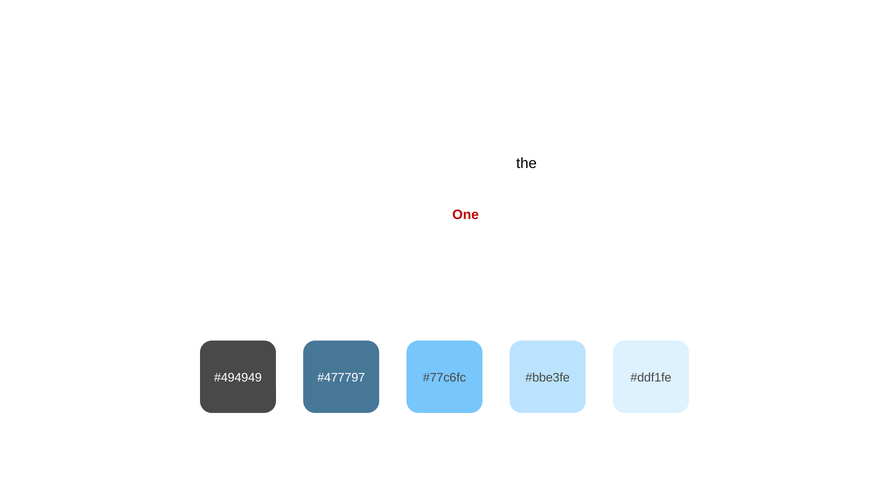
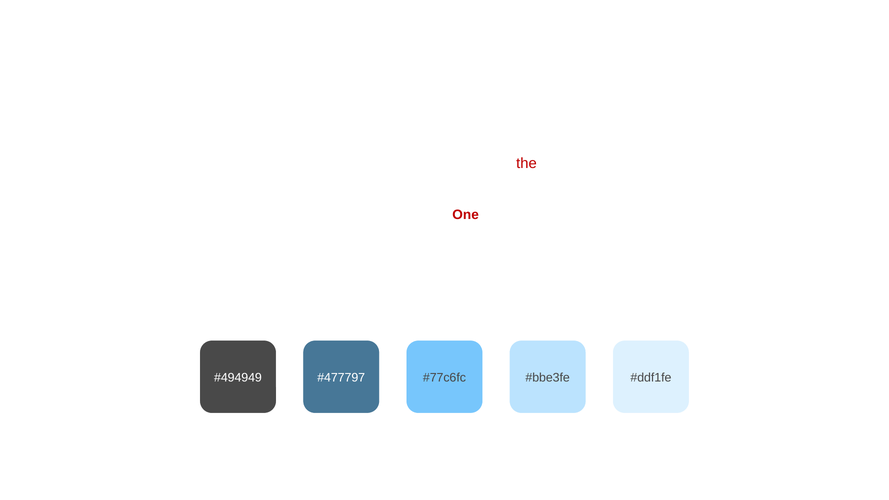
the colour: black -> red
